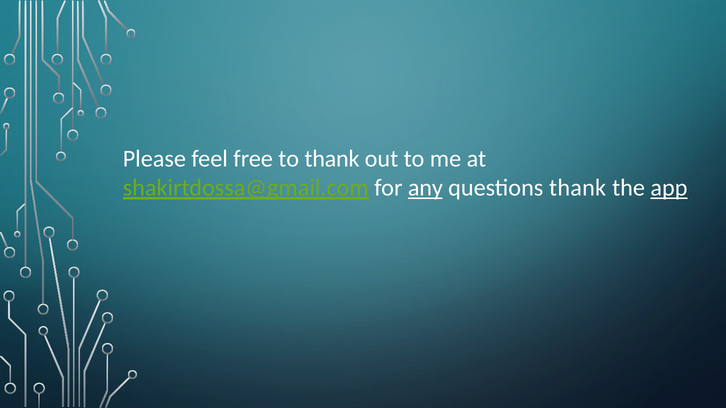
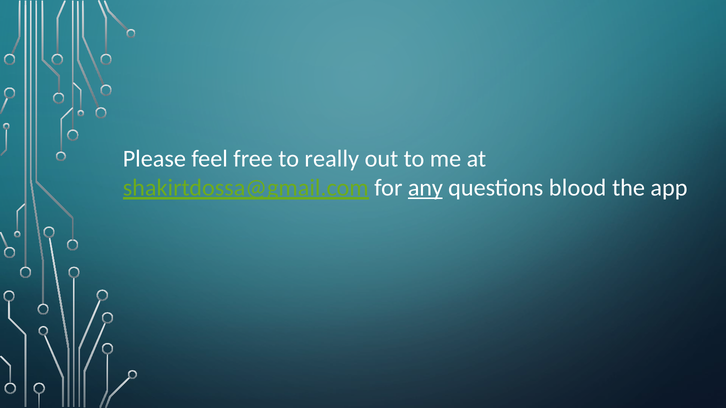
to thank: thank -> really
questions thank: thank -> blood
app underline: present -> none
